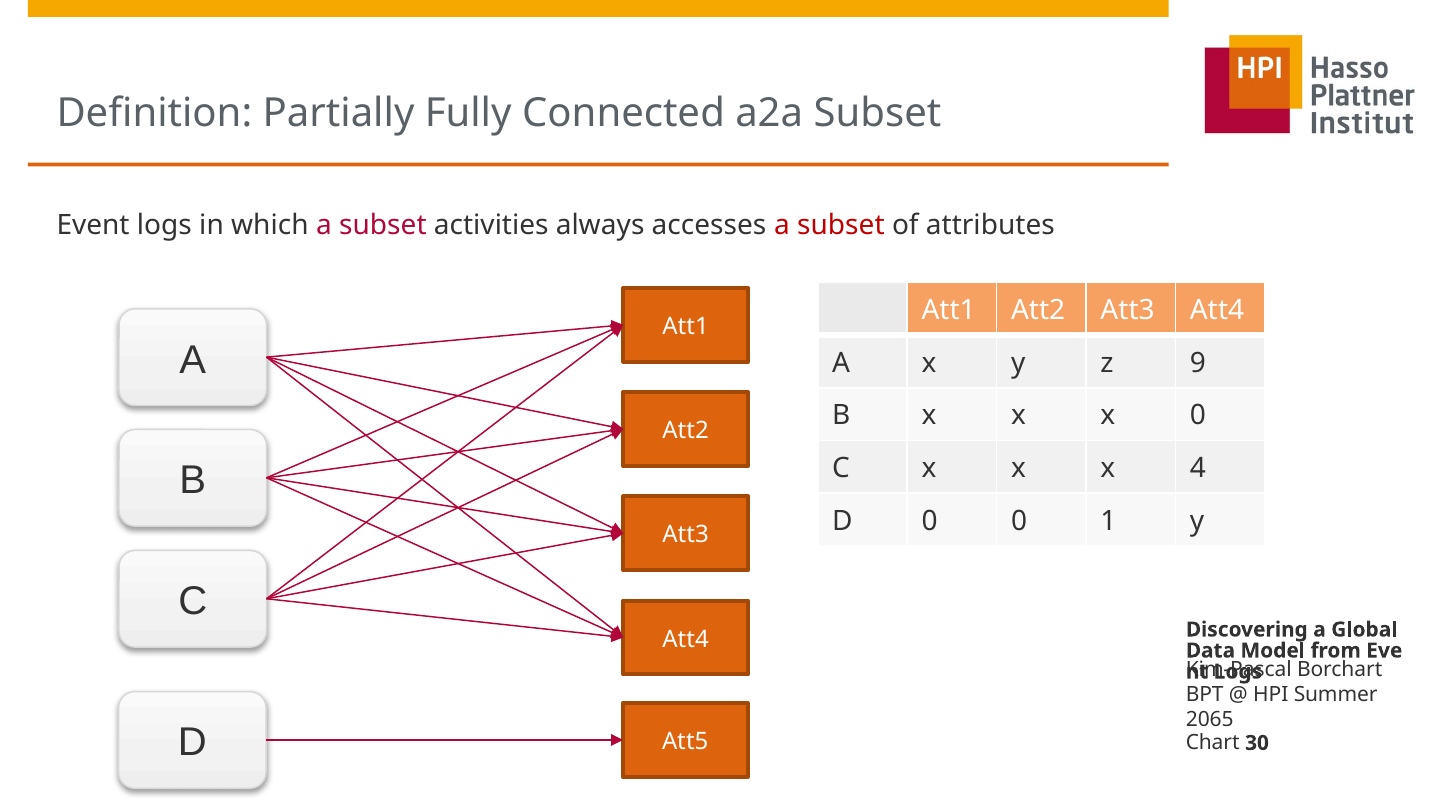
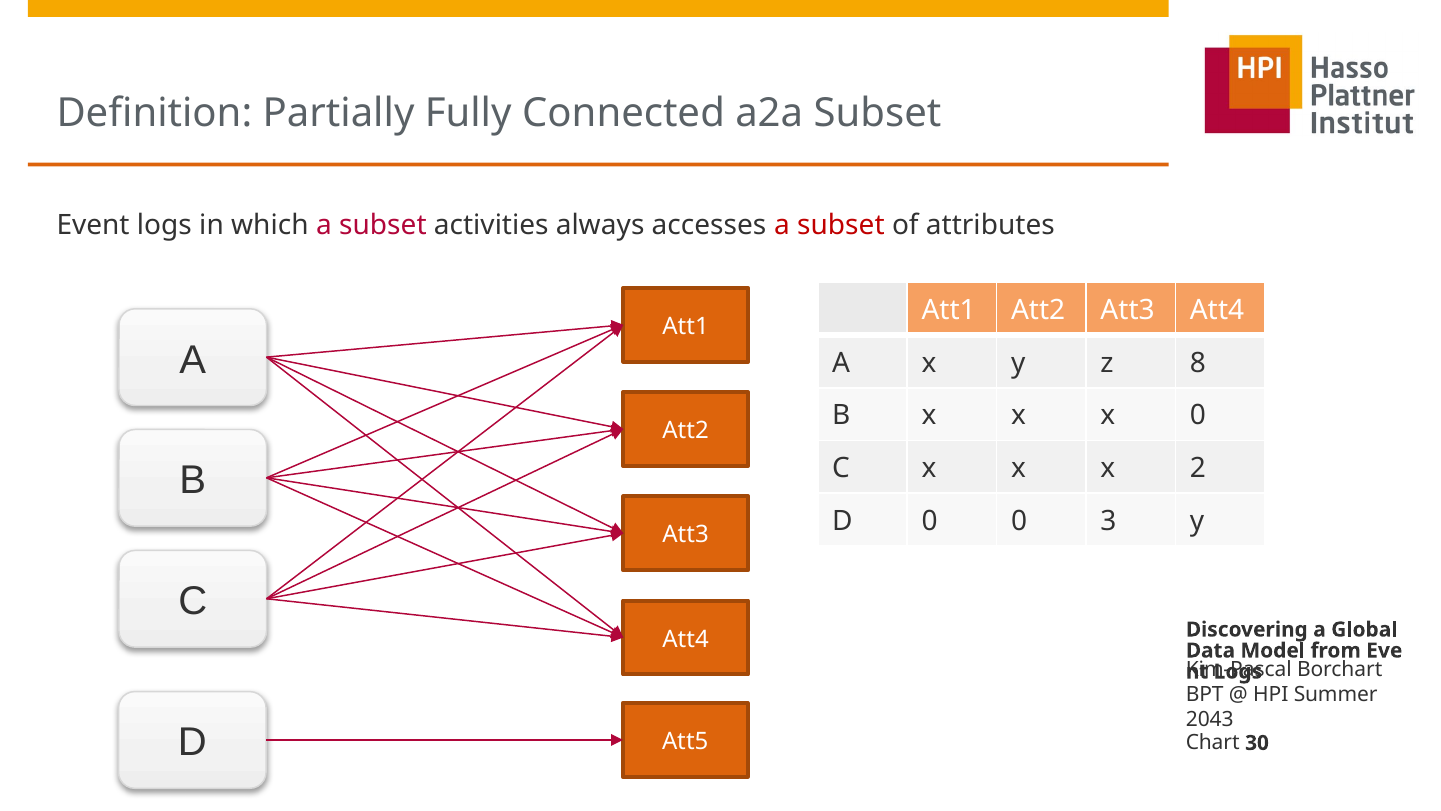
9: 9 -> 8
4: 4 -> 2
1: 1 -> 3
2065: 2065 -> 2043
